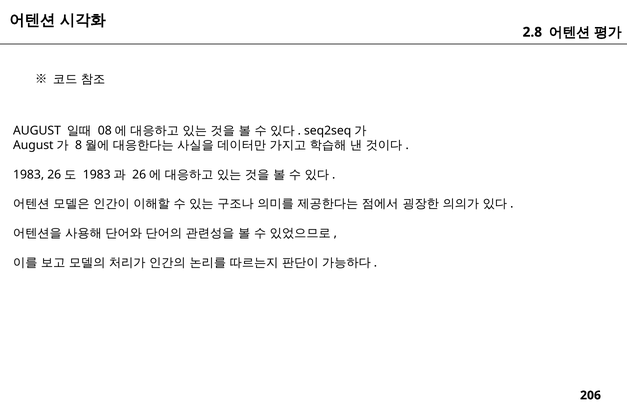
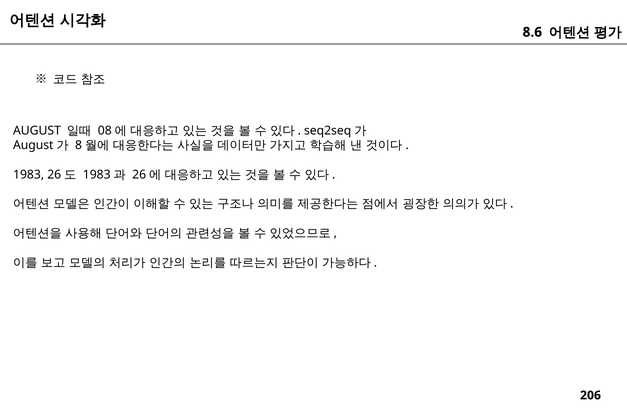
2.8: 2.8 -> 8.6
